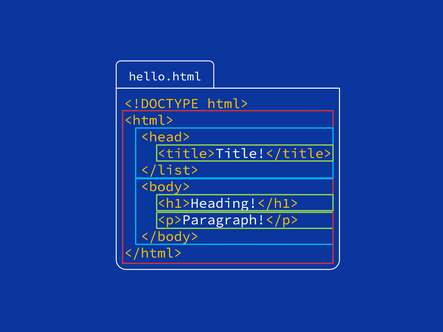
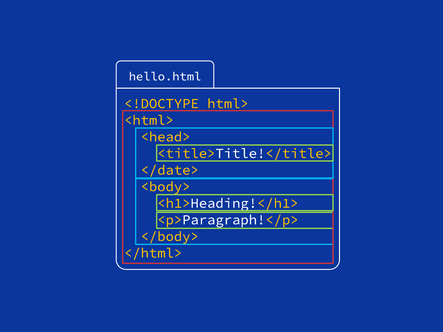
</list>: </list> -> </date>
